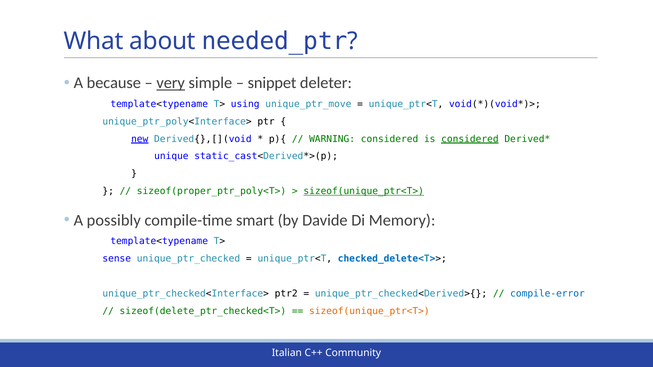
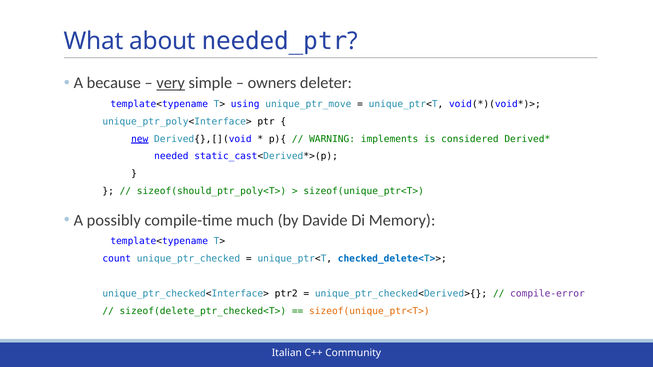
snippet: snippet -> owners
WARNING considered: considered -> implements
considered at (470, 139) underline: present -> none
unique: unique -> needed
sizeof(proper_ptr_poly<T>: sizeof(proper_ptr_poly<T> -> sizeof(should_ptr_poly<T>
sizeof(unique_ptr<T> at (364, 191) underline: present -> none
smart: smart -> much
sense: sense -> count
compile-error colour: blue -> purple
